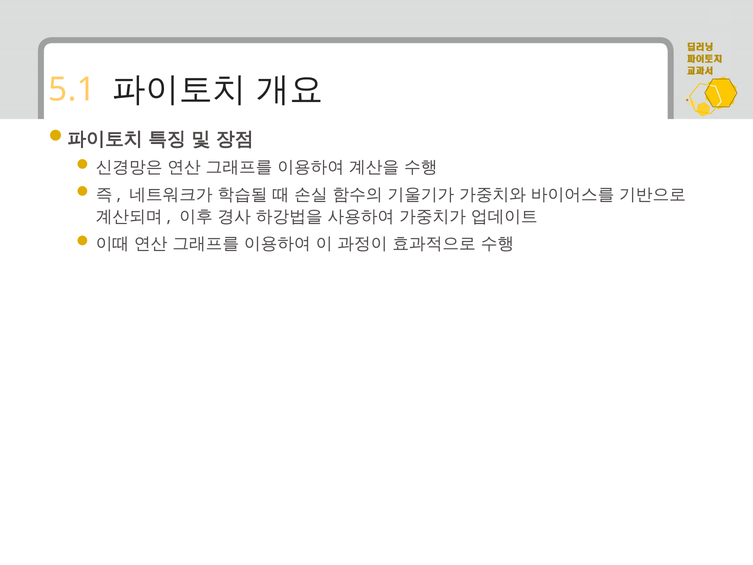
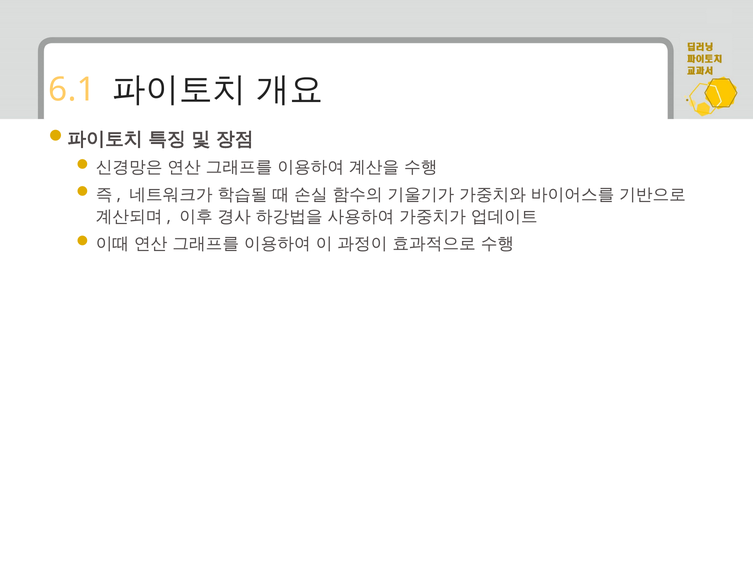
5.1: 5.1 -> 6.1
